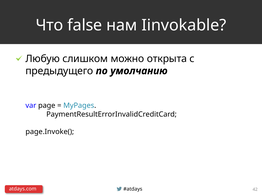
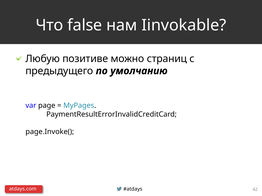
слишком: слишком -> позитиве
открыта: открыта -> страниц
